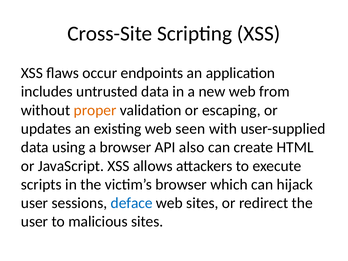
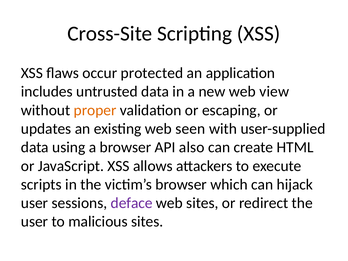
endpoints: endpoints -> protected
from: from -> view
deface colour: blue -> purple
